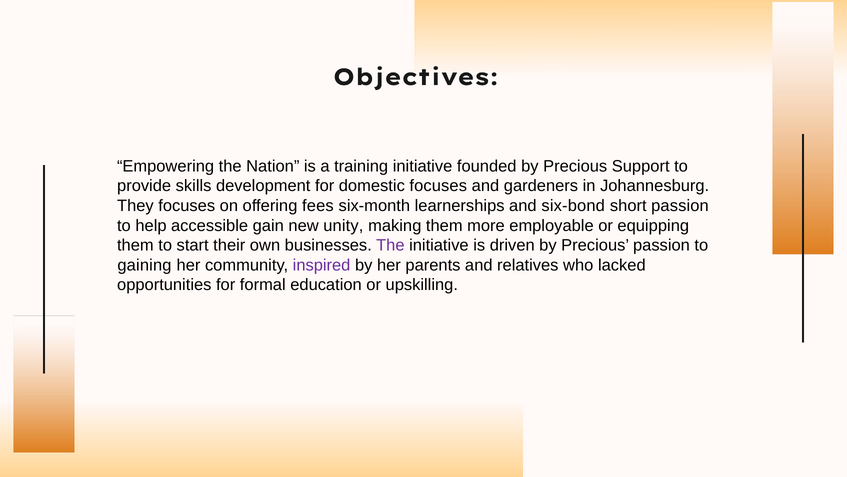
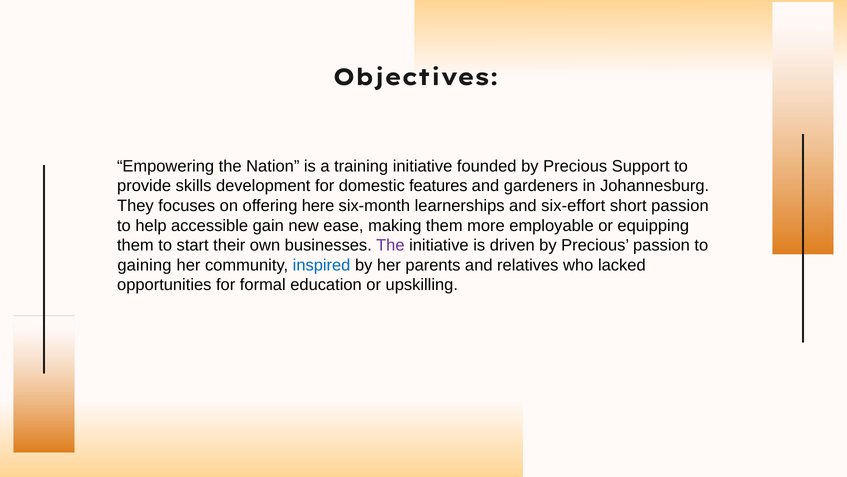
domestic focuses: focuses -> features
fees: fees -> here
six-bond: six-bond -> six-effort
unity: unity -> ease
inspired colour: purple -> blue
